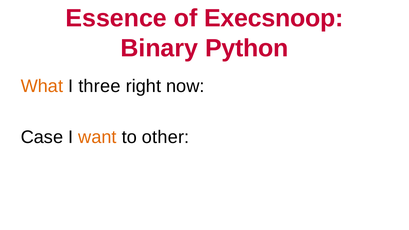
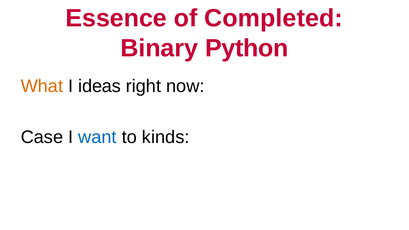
Execsnoop: Execsnoop -> Completed
three: three -> ideas
want colour: orange -> blue
other: other -> kinds
